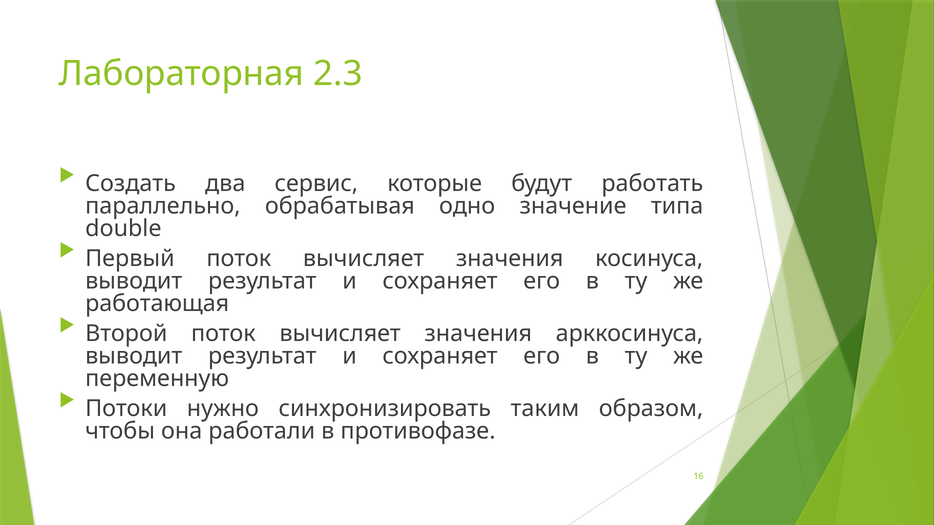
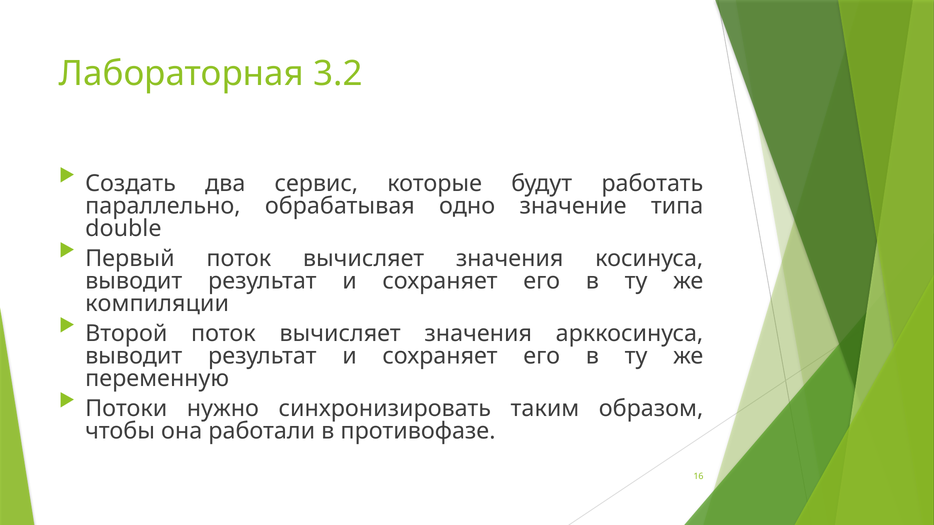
2.3: 2.3 -> 3.2
работающая: работающая -> компиляции
